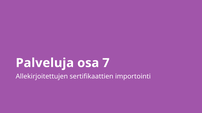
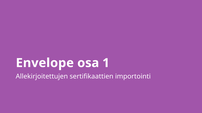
Palveluja: Palveluja -> Envelope
7: 7 -> 1
